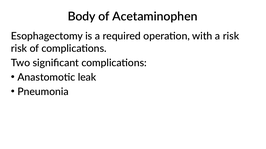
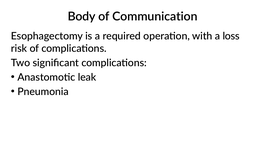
Acetaminophen: Acetaminophen -> Communication
a risk: risk -> loss
